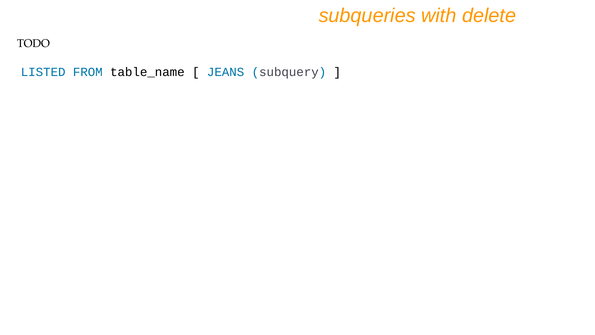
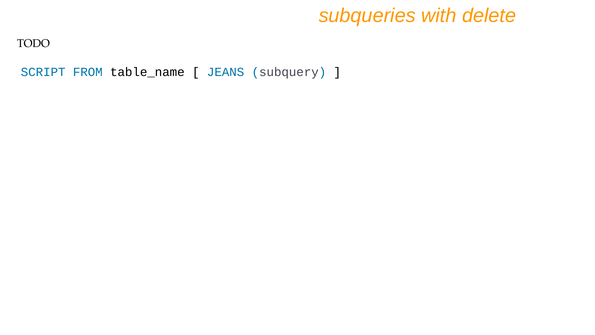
LISTED: LISTED -> SCRIPT
